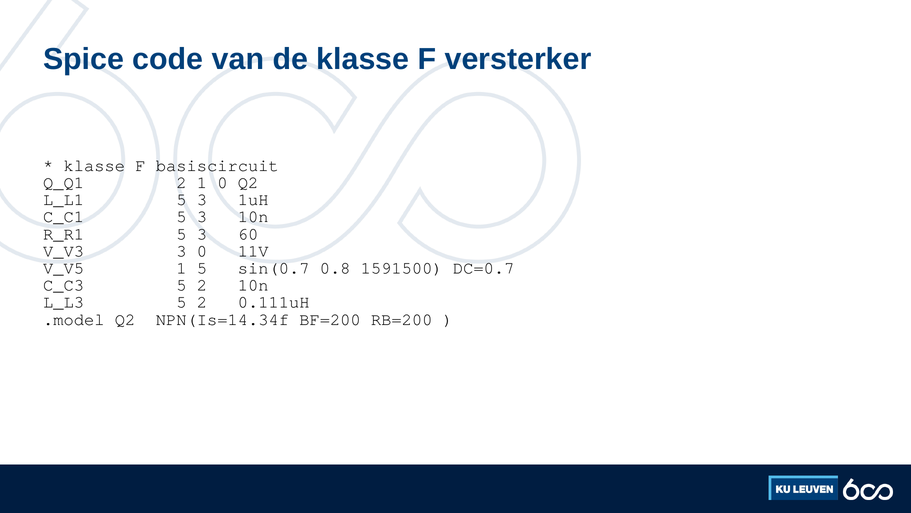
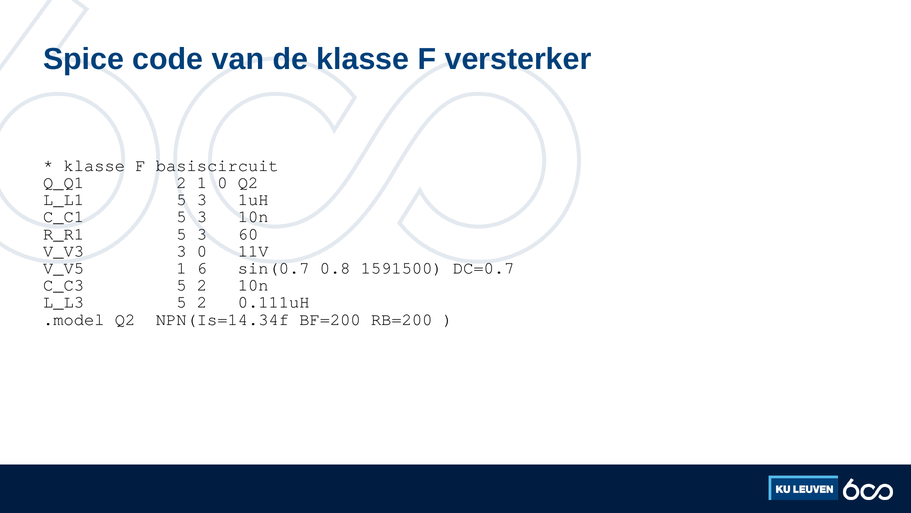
1 5: 5 -> 6
